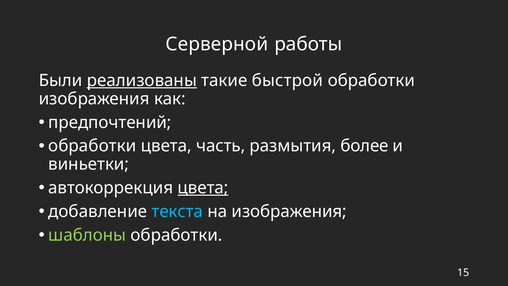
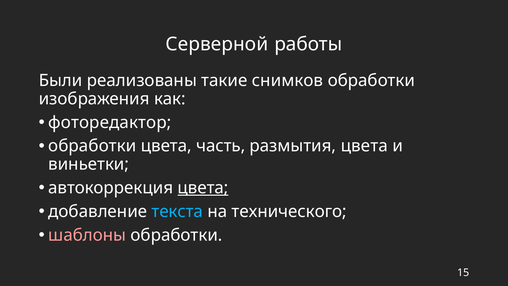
реализованы underline: present -> none
быстрой: быстрой -> снимков
предпочтений: предпочтений -> фоторедактор
размытия более: более -> цвета
на изображения: изображения -> технического
шаблоны colour: light green -> pink
